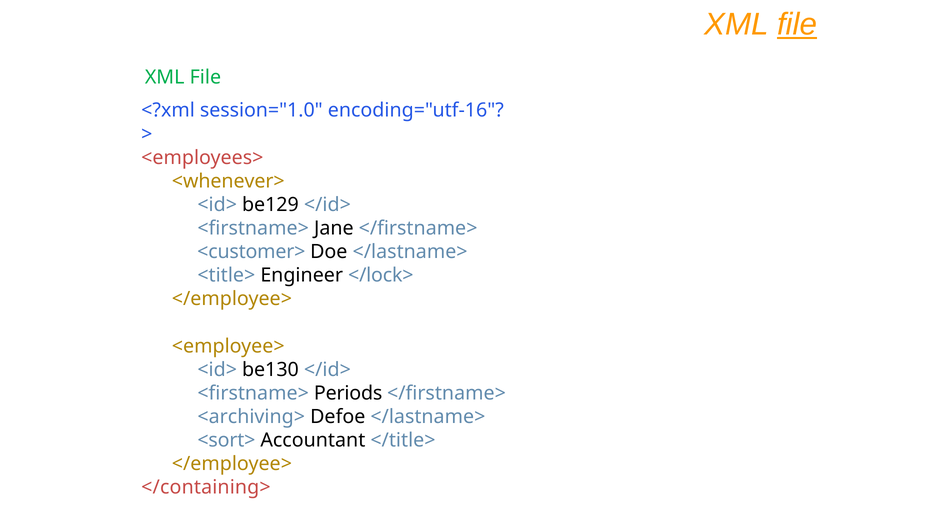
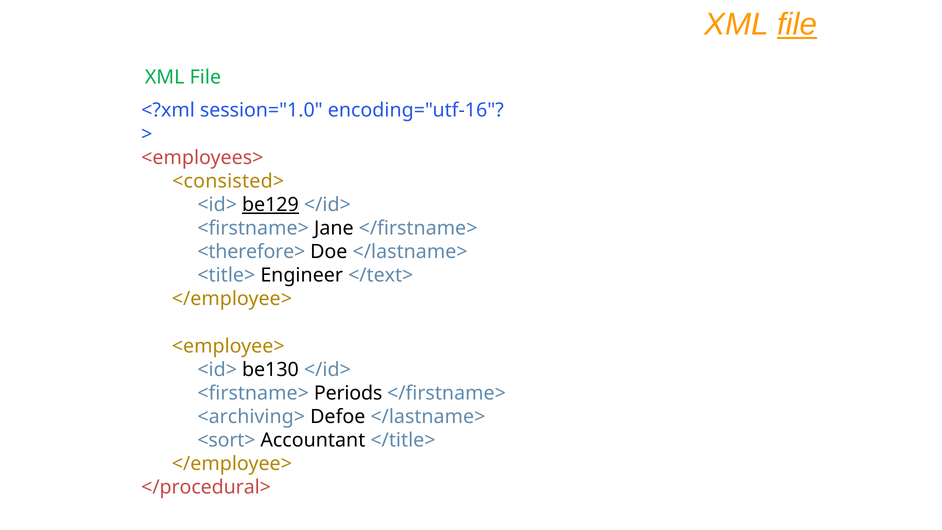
<whenever>: <whenever> -> <consisted>
be129 underline: none -> present
<customer>: <customer> -> <therefore>
</lock>: </lock> -> </text>
</containing>: </containing> -> </procedural>
